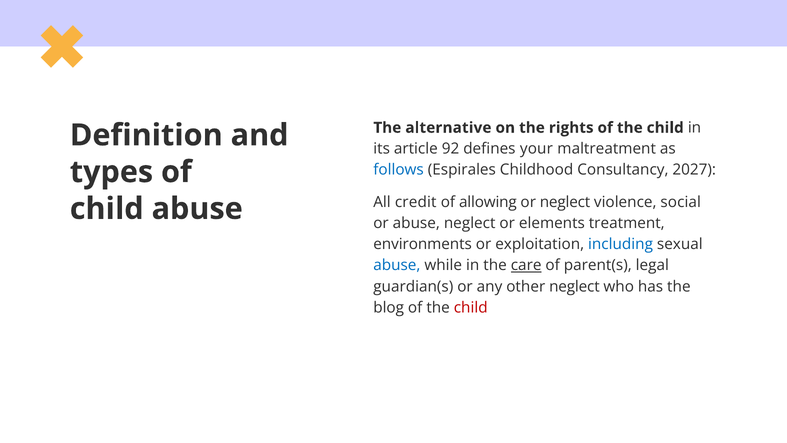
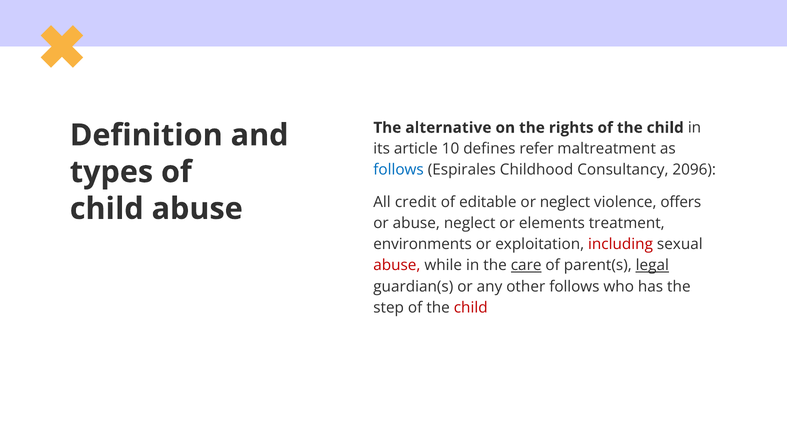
92: 92 -> 10
your: your -> refer
2027: 2027 -> 2096
allowing: allowing -> editable
social: social -> offers
including colour: blue -> red
abuse at (397, 265) colour: blue -> red
legal underline: none -> present
other neglect: neglect -> follows
blog: blog -> step
